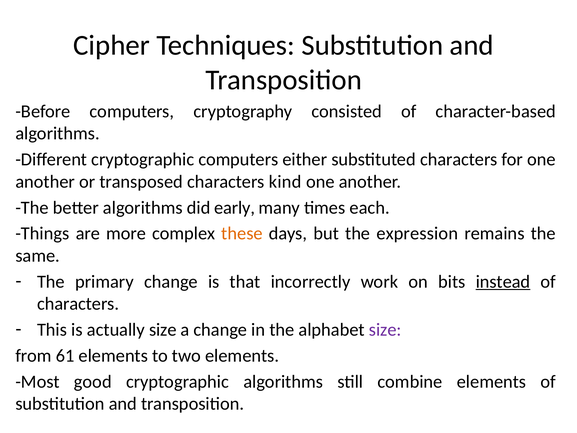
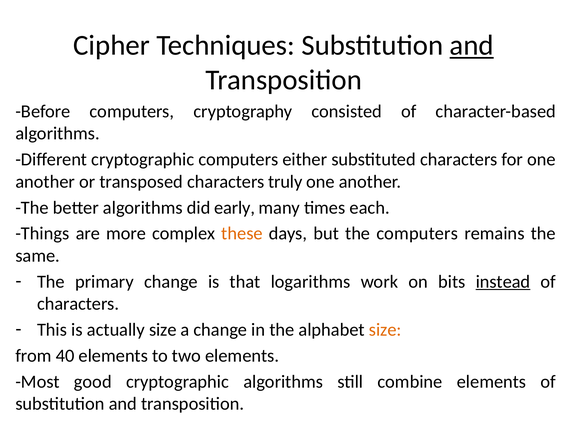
and at (472, 45) underline: none -> present
kind: kind -> truly
the expression: expression -> computers
incorrectly: incorrectly -> logarithms
size at (385, 330) colour: purple -> orange
61: 61 -> 40
